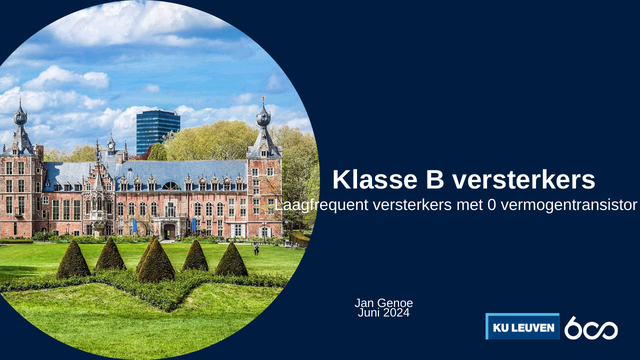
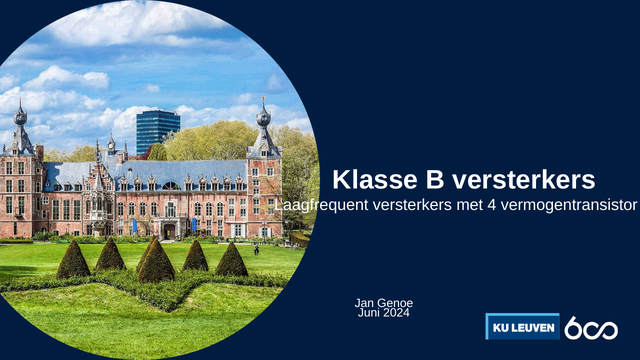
0: 0 -> 4
